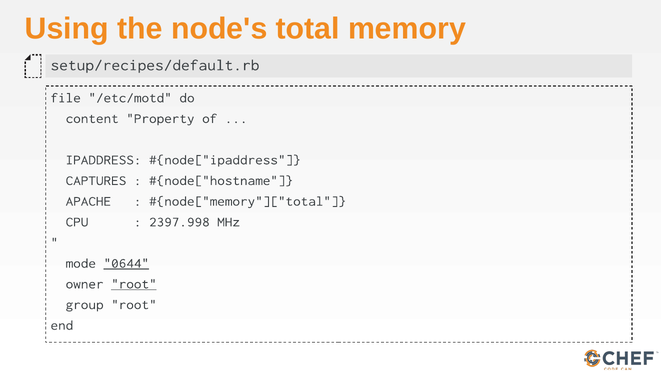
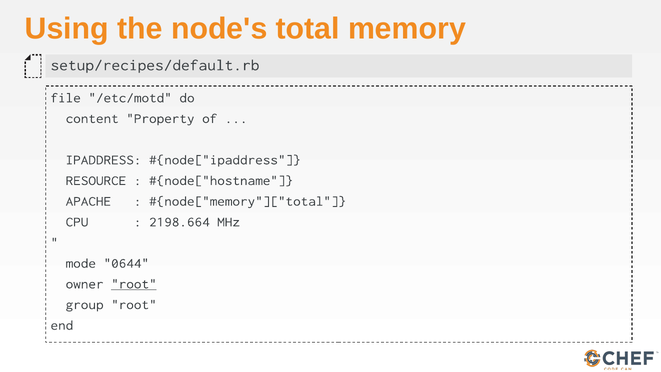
CAPTURES: CAPTURES -> RESOURCE
2397.998: 2397.998 -> 2198.664
0644 underline: present -> none
